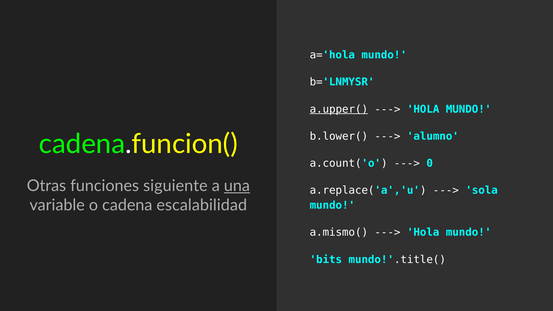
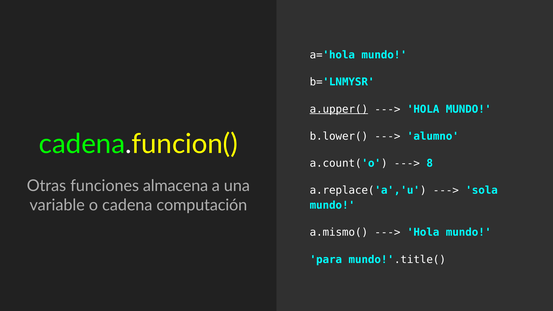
0: 0 -> 8
siguiente: siguiente -> almacena
una underline: present -> none
escalabilidad: escalabilidad -> computación
bits: bits -> para
